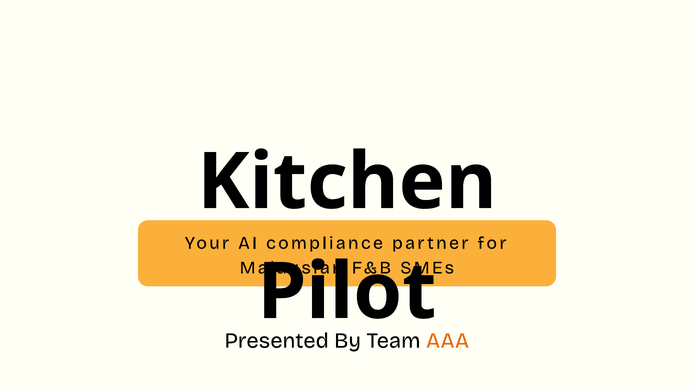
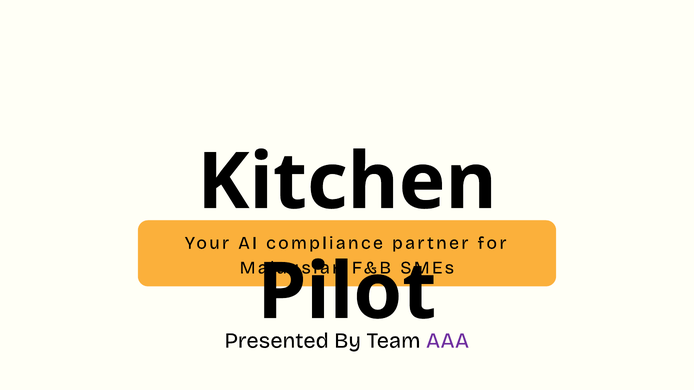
AAA colour: orange -> purple
